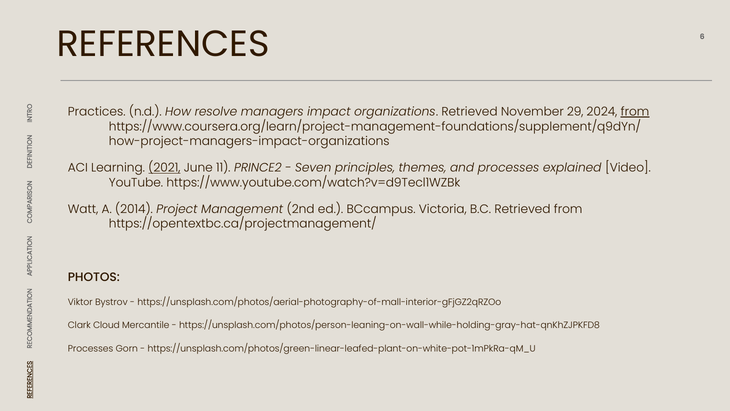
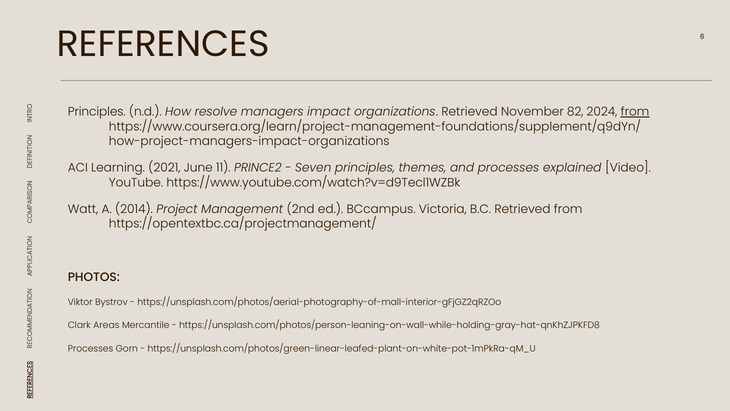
Practices at (97, 112): Practices -> Principles
29: 29 -> 82
2021 underline: present -> none
Cloud: Cloud -> Areas
